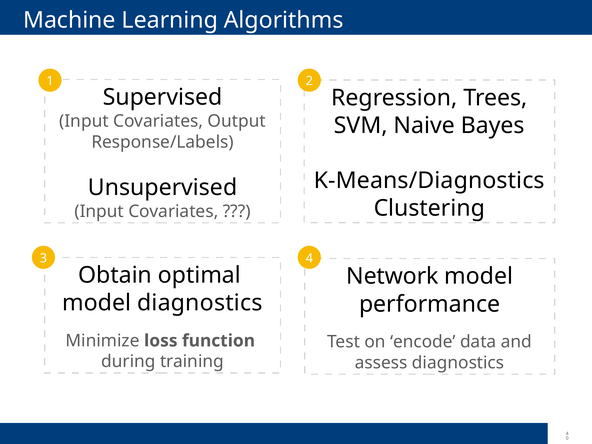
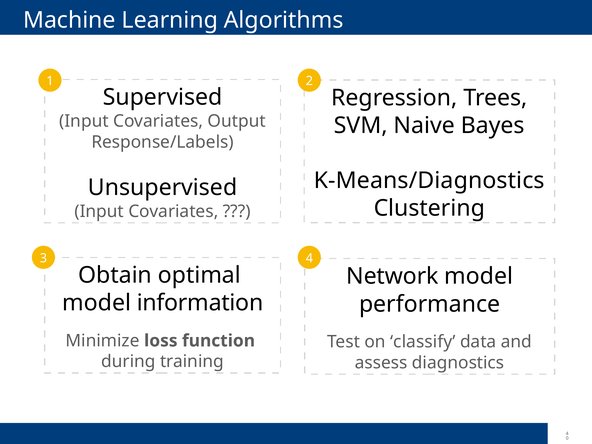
model diagnostics: diagnostics -> information
encode: encode -> classify
